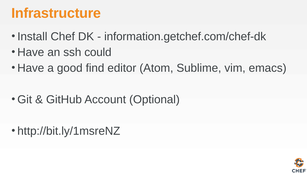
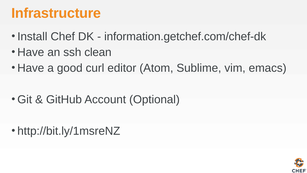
could: could -> clean
find: find -> curl
